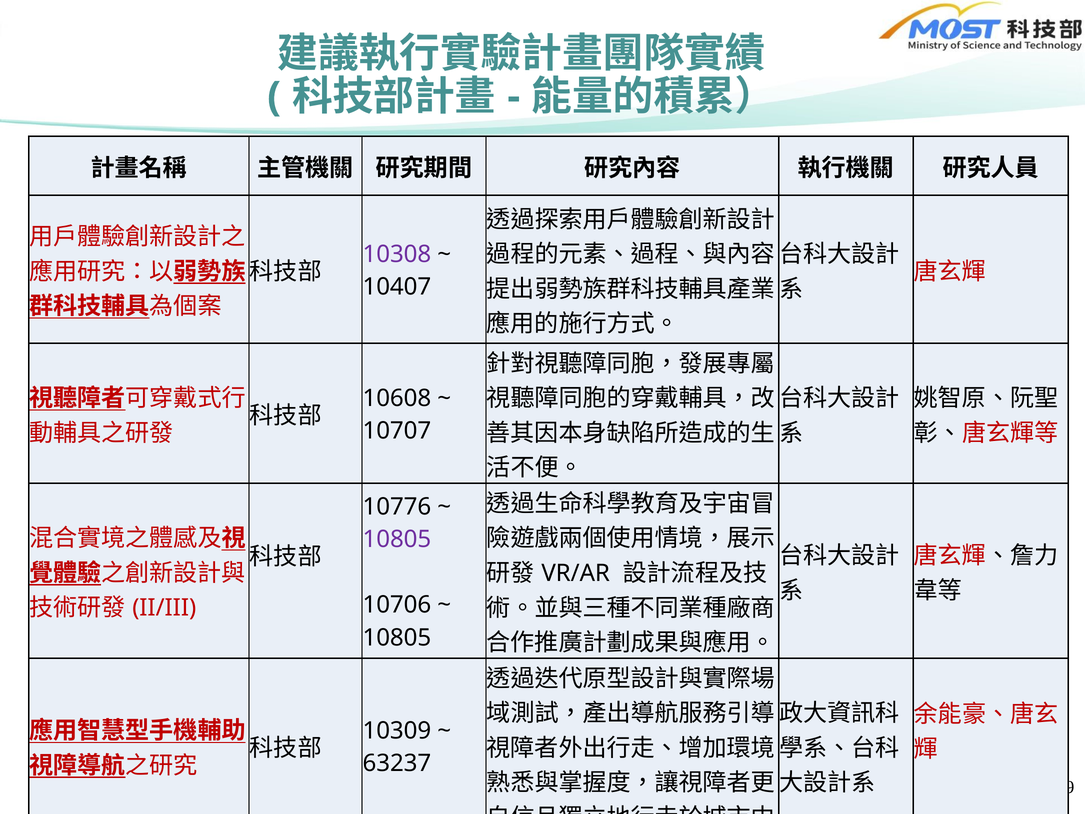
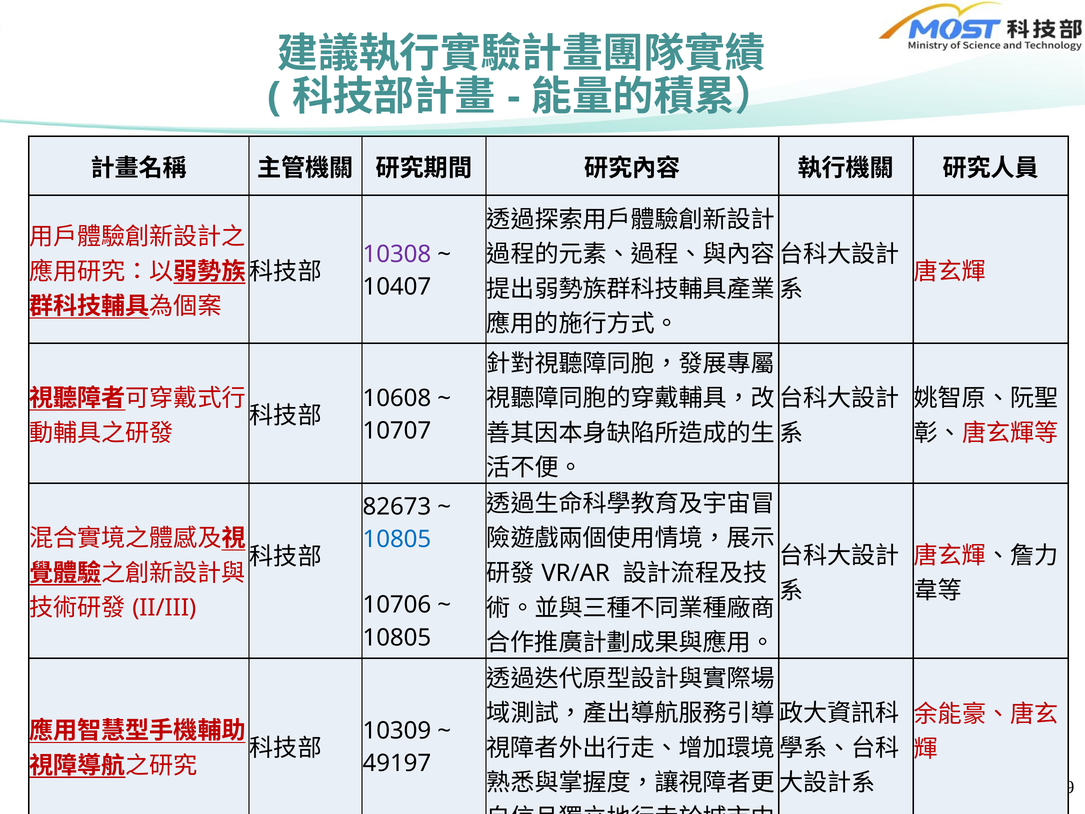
10776: 10776 -> 82673
10805 at (397, 539) colour: purple -> blue
63237: 63237 -> 49197
